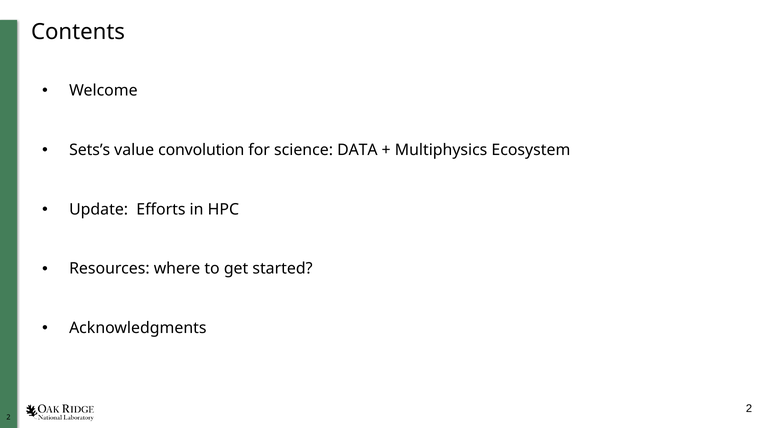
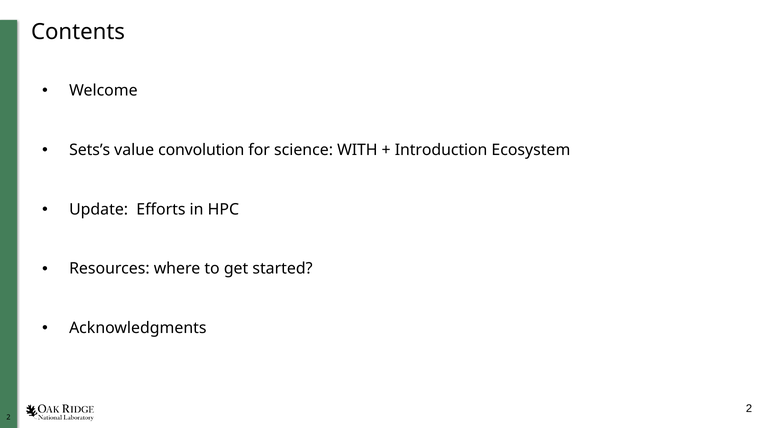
DATA: DATA -> WITH
Multiphysics: Multiphysics -> Introduction
